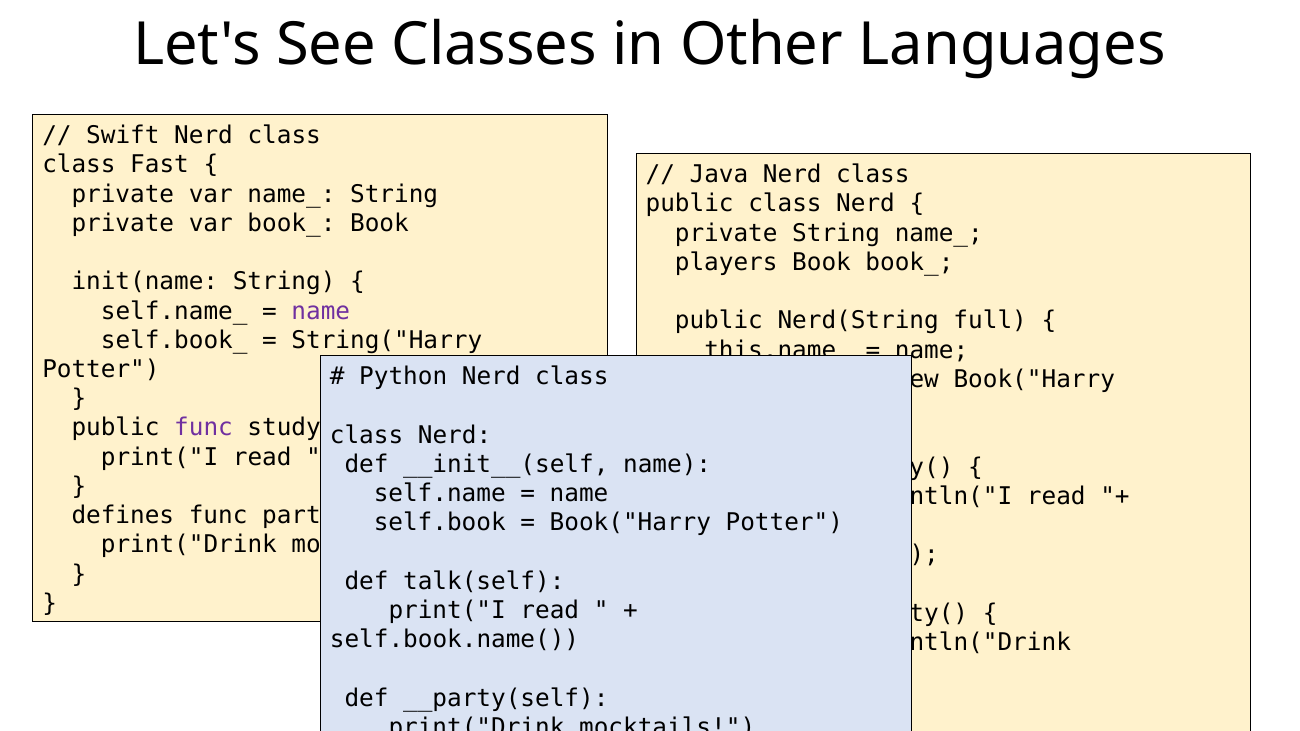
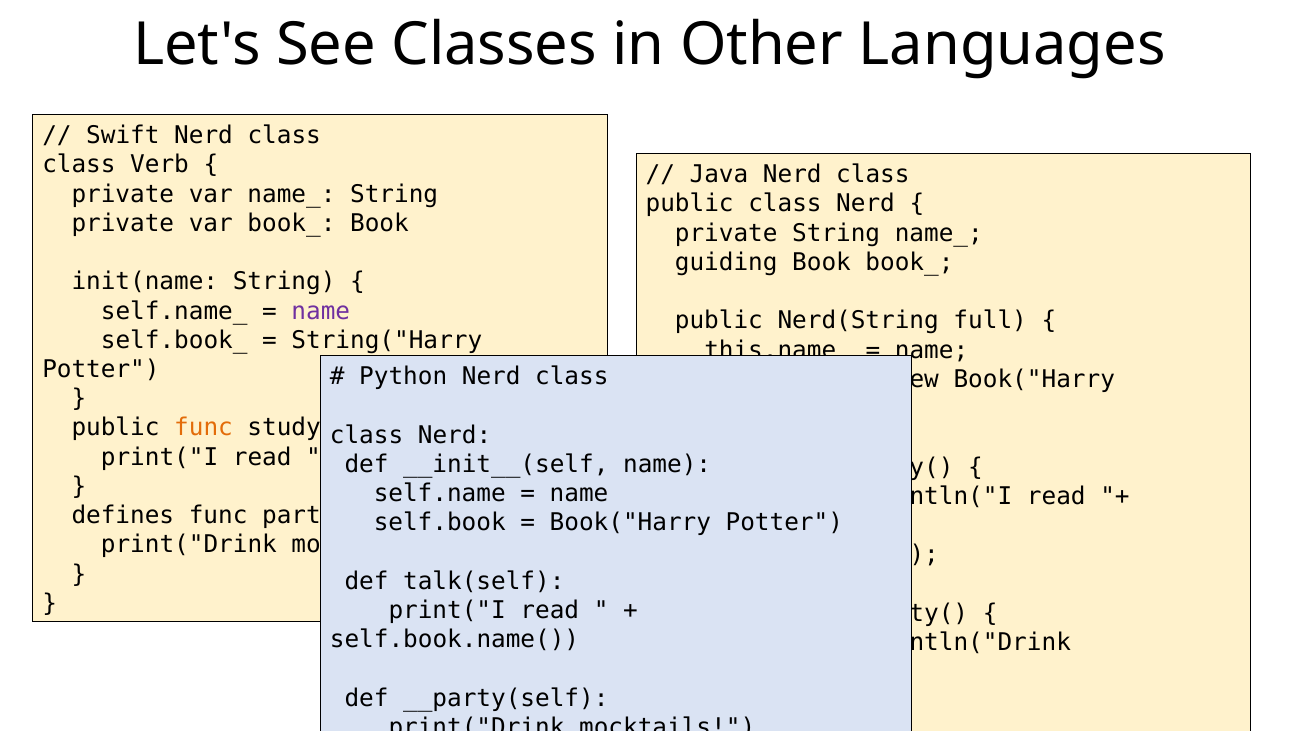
Fast: Fast -> Verb
players: players -> guiding
func at (204, 428) colour: purple -> orange
